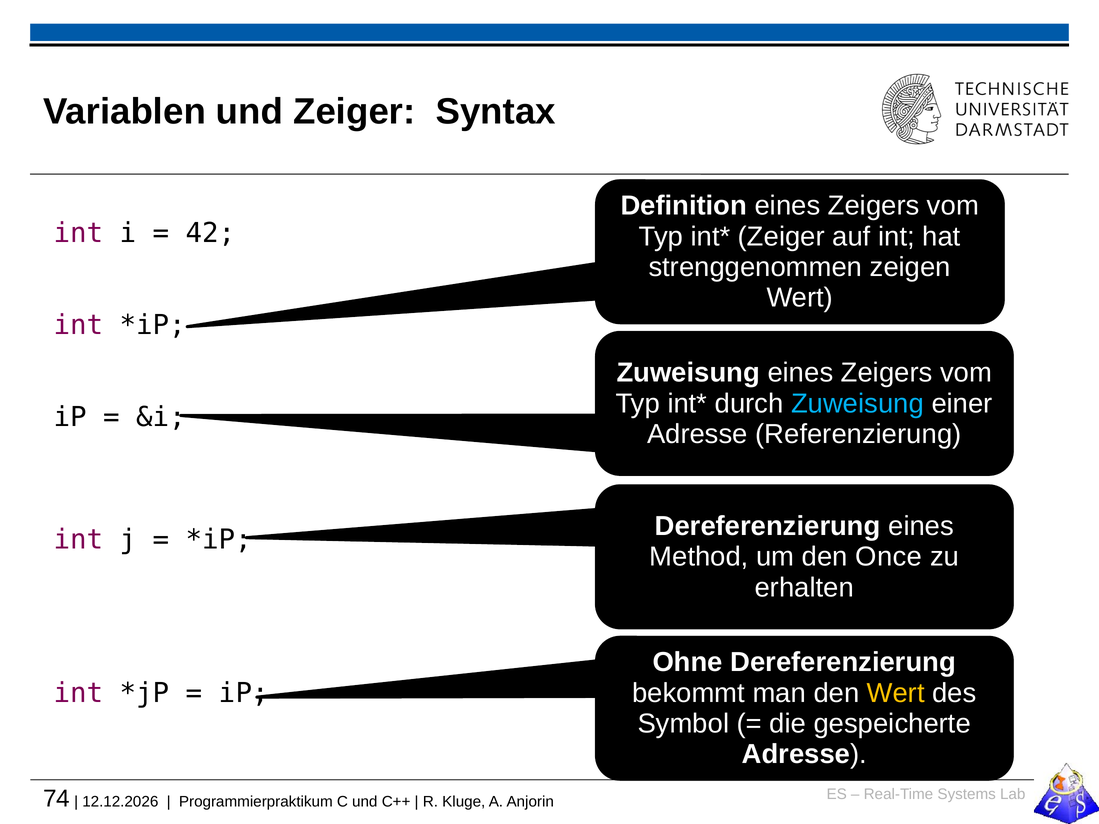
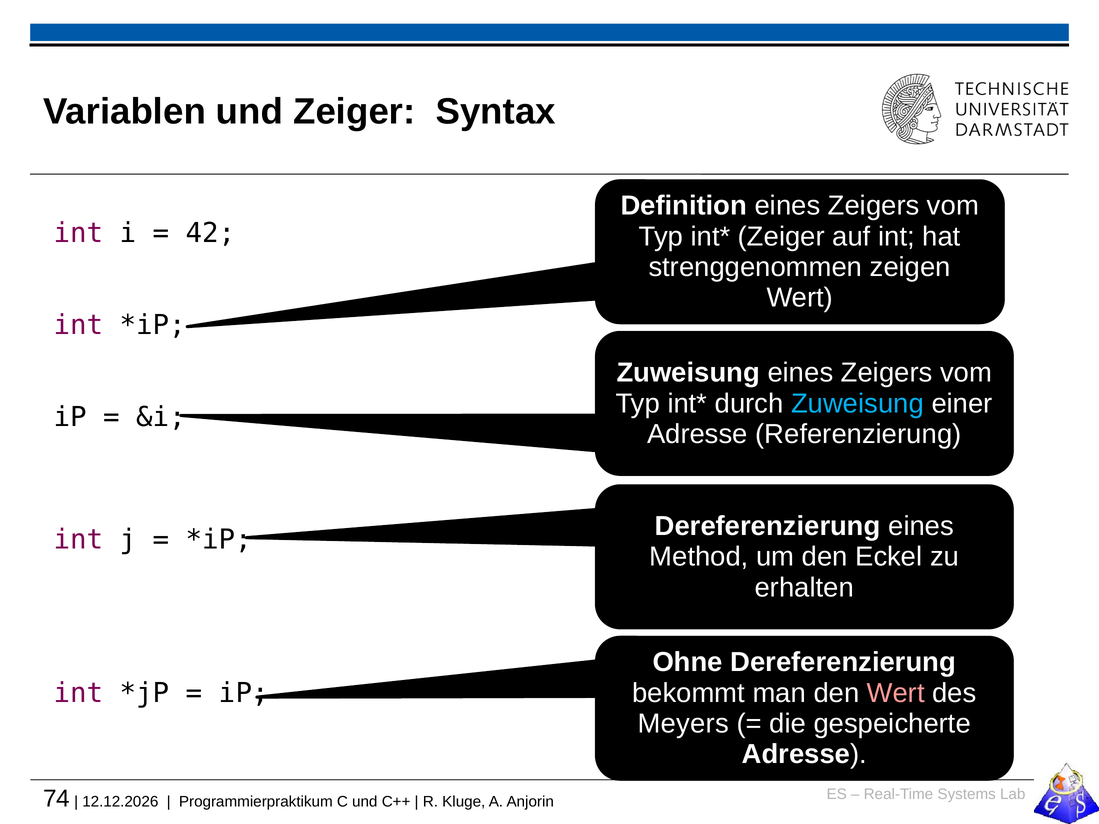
Once: Once -> Eckel
Wert at (896, 693) colour: yellow -> pink
Symbol: Symbol -> Meyers
